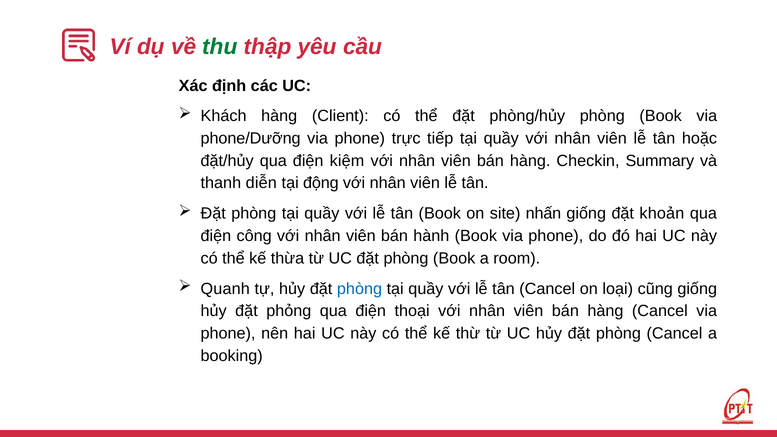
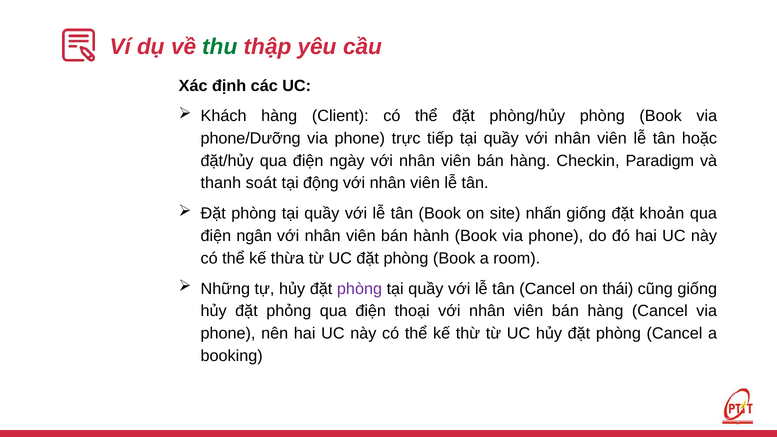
kiệm: kiệm -> ngày
Summary: Summary -> Paradigm
diễn: diễn -> soát
công: công -> ngân
Quanh: Quanh -> Những
phòng at (360, 289) colour: blue -> purple
loại: loại -> thái
